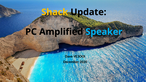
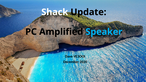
Shack colour: yellow -> white
